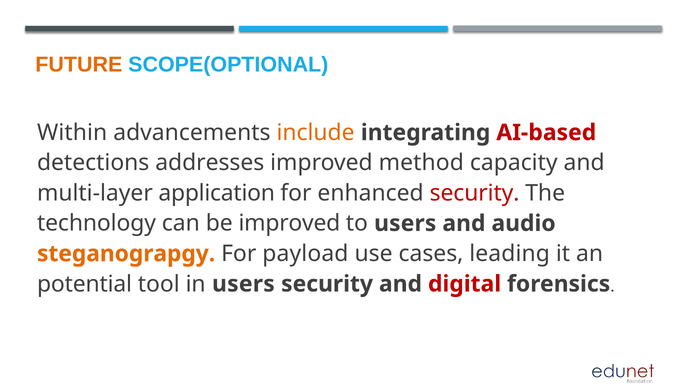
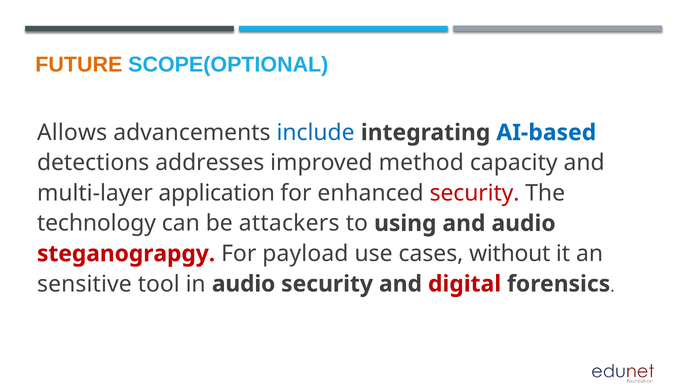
Within: Within -> Allows
include colour: orange -> blue
AI-based colour: red -> blue
be improved: improved -> attackers
to users: users -> using
steganograpgy colour: orange -> red
leading: leading -> without
potential: potential -> sensitive
in users: users -> audio
